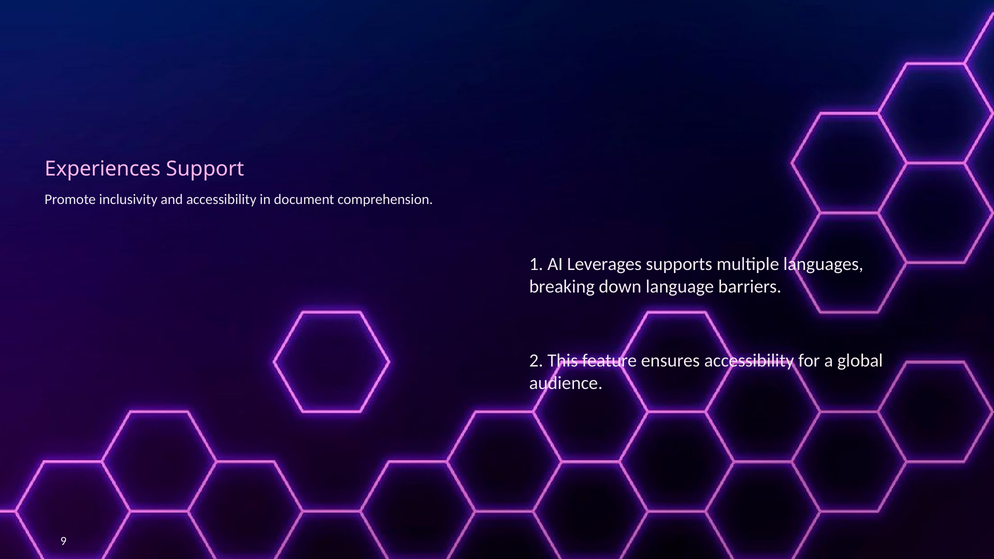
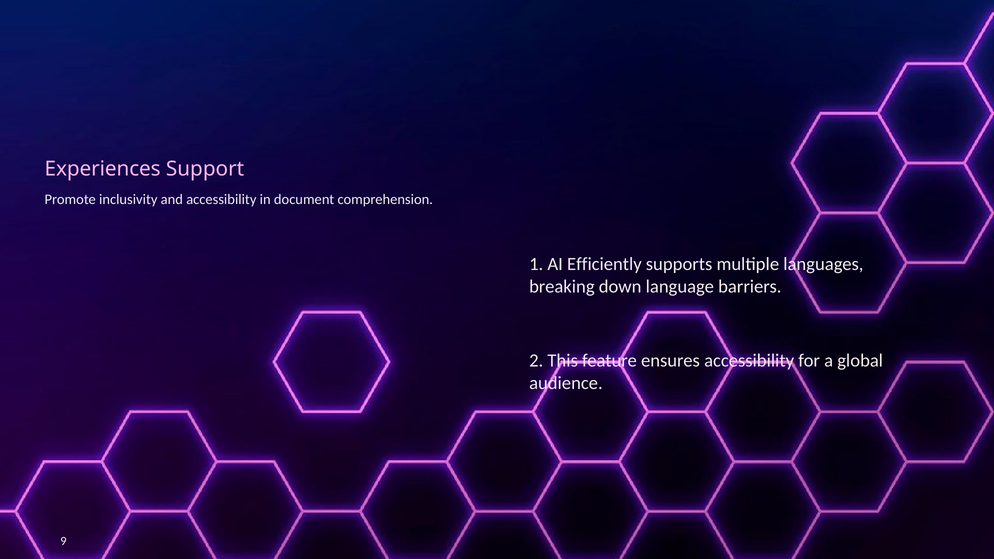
Leverages: Leverages -> Efficiently
